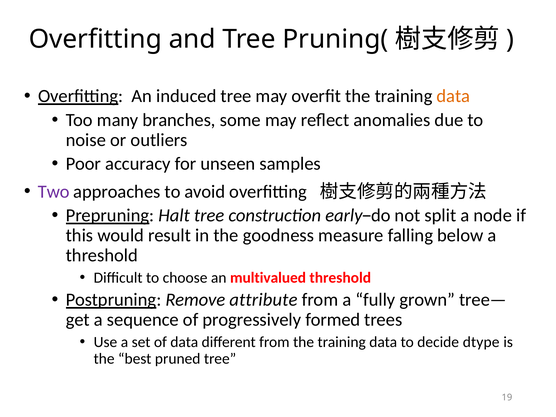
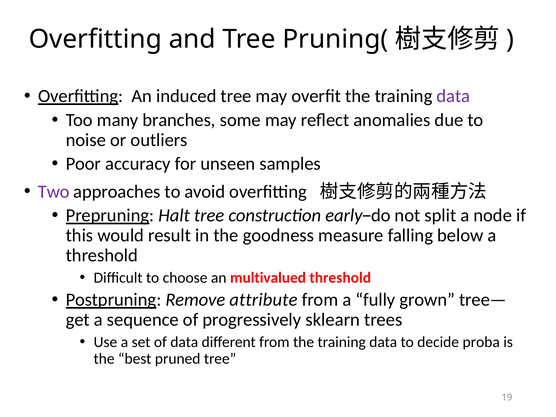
data at (453, 96) colour: orange -> purple
formed: formed -> sklearn
dtype: dtype -> proba
